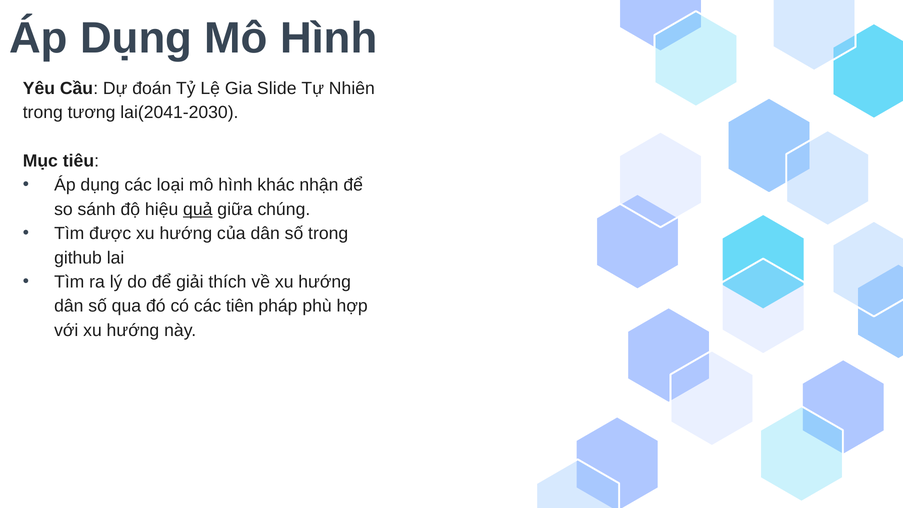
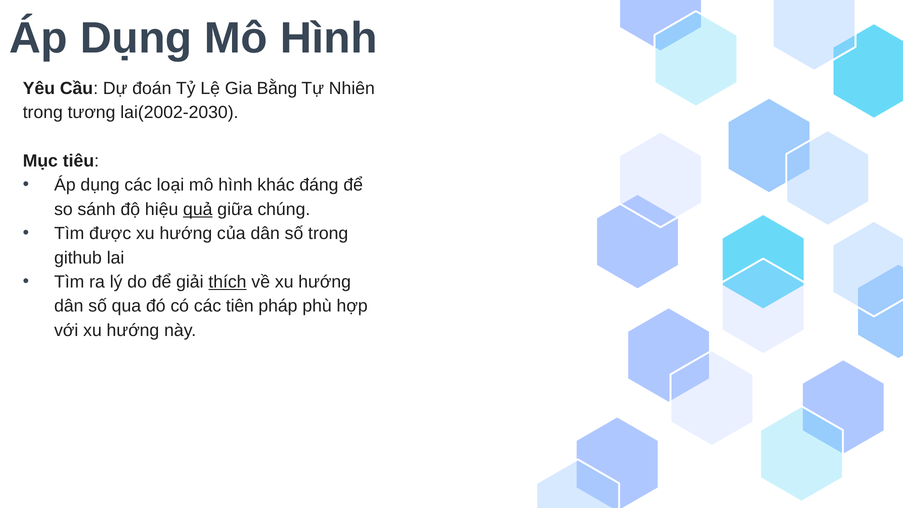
Slide: Slide -> Bằng
lai(2041-2030: lai(2041-2030 -> lai(2002-2030
nhận: nhận -> đáng
thích underline: none -> present
